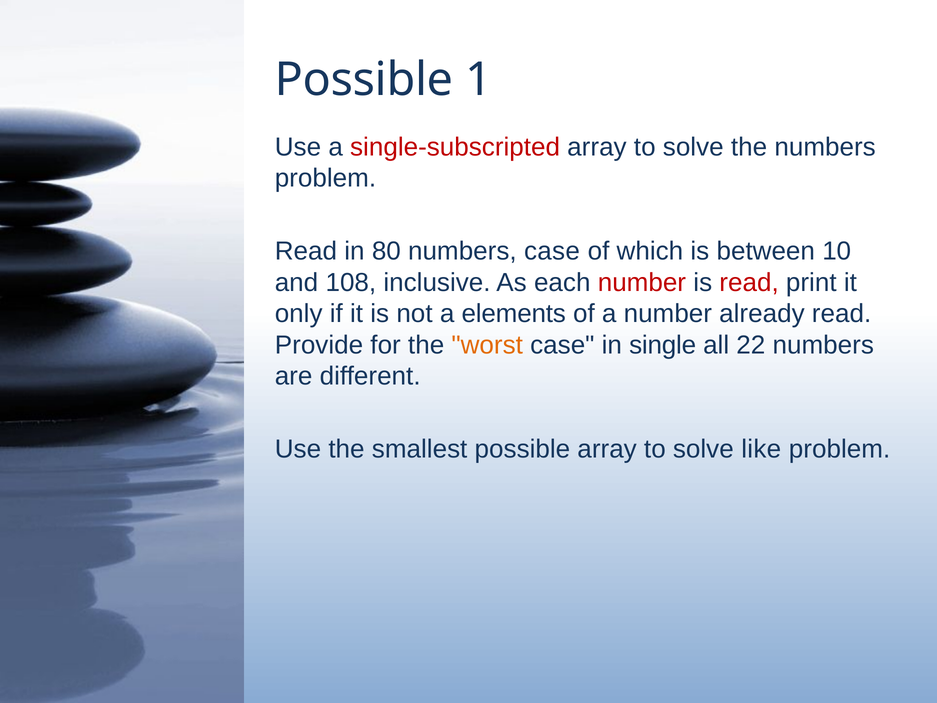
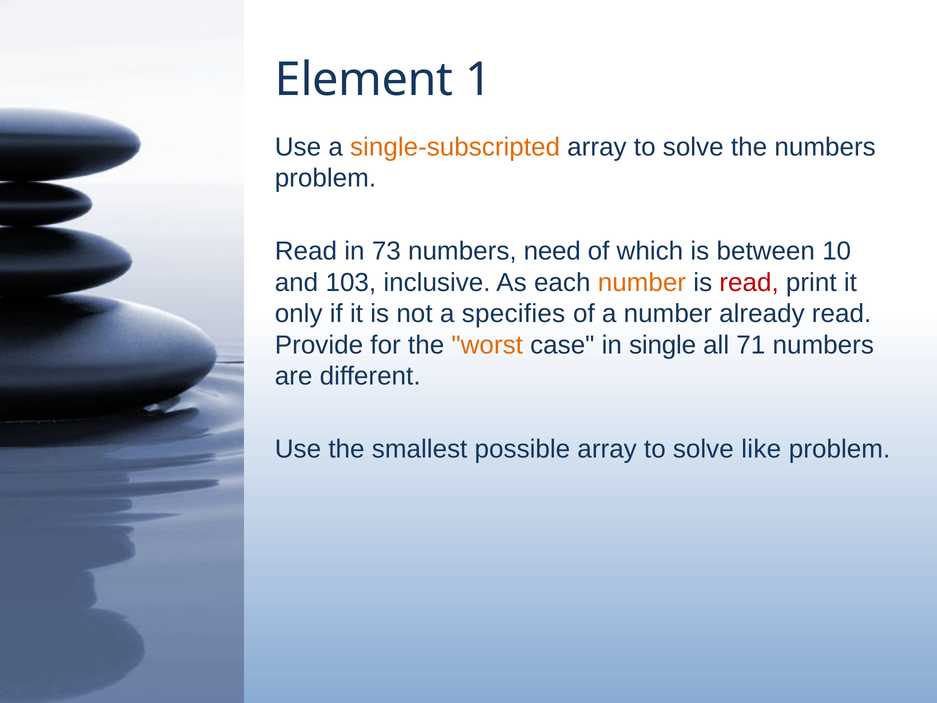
Possible at (364, 80): Possible -> Element
single-subscripted colour: red -> orange
80: 80 -> 73
numbers case: case -> need
108: 108 -> 103
number at (642, 282) colour: red -> orange
elements: elements -> specifies
22: 22 -> 71
